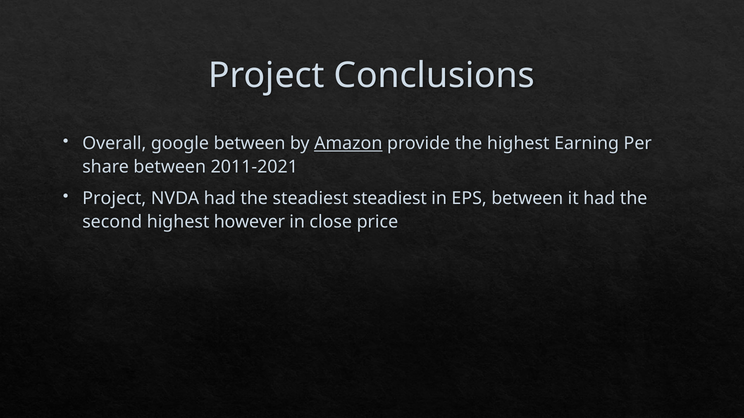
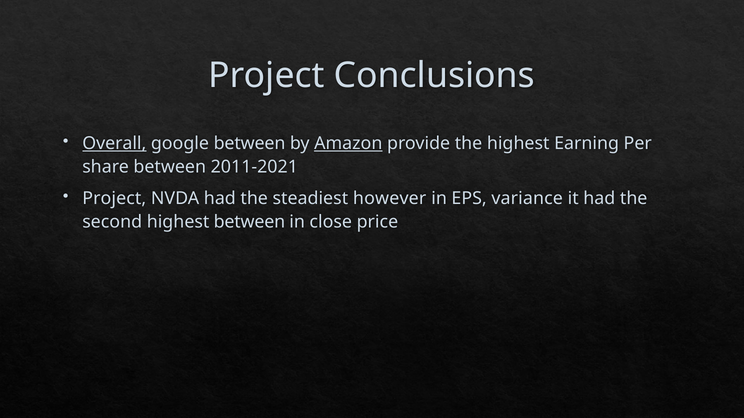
Overall underline: none -> present
steadiest steadiest: steadiest -> however
EPS between: between -> variance
highest however: however -> between
